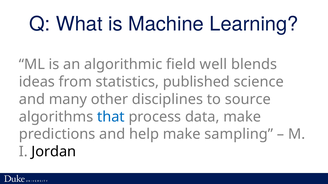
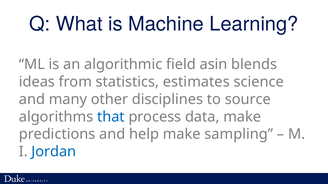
well: well -> asin
published: published -> estimates
Jordan colour: black -> blue
